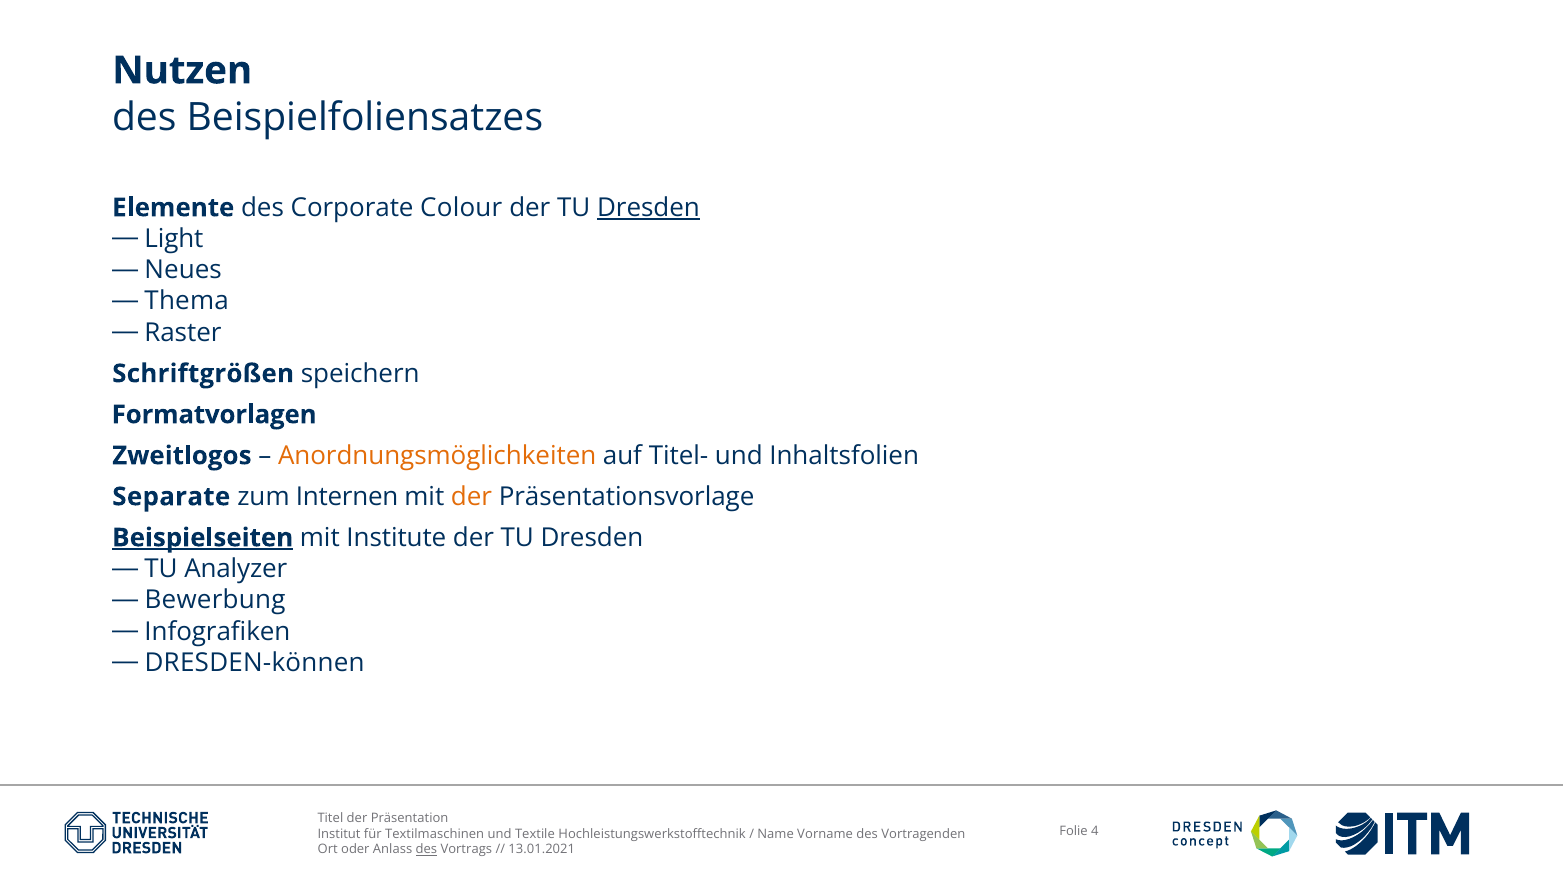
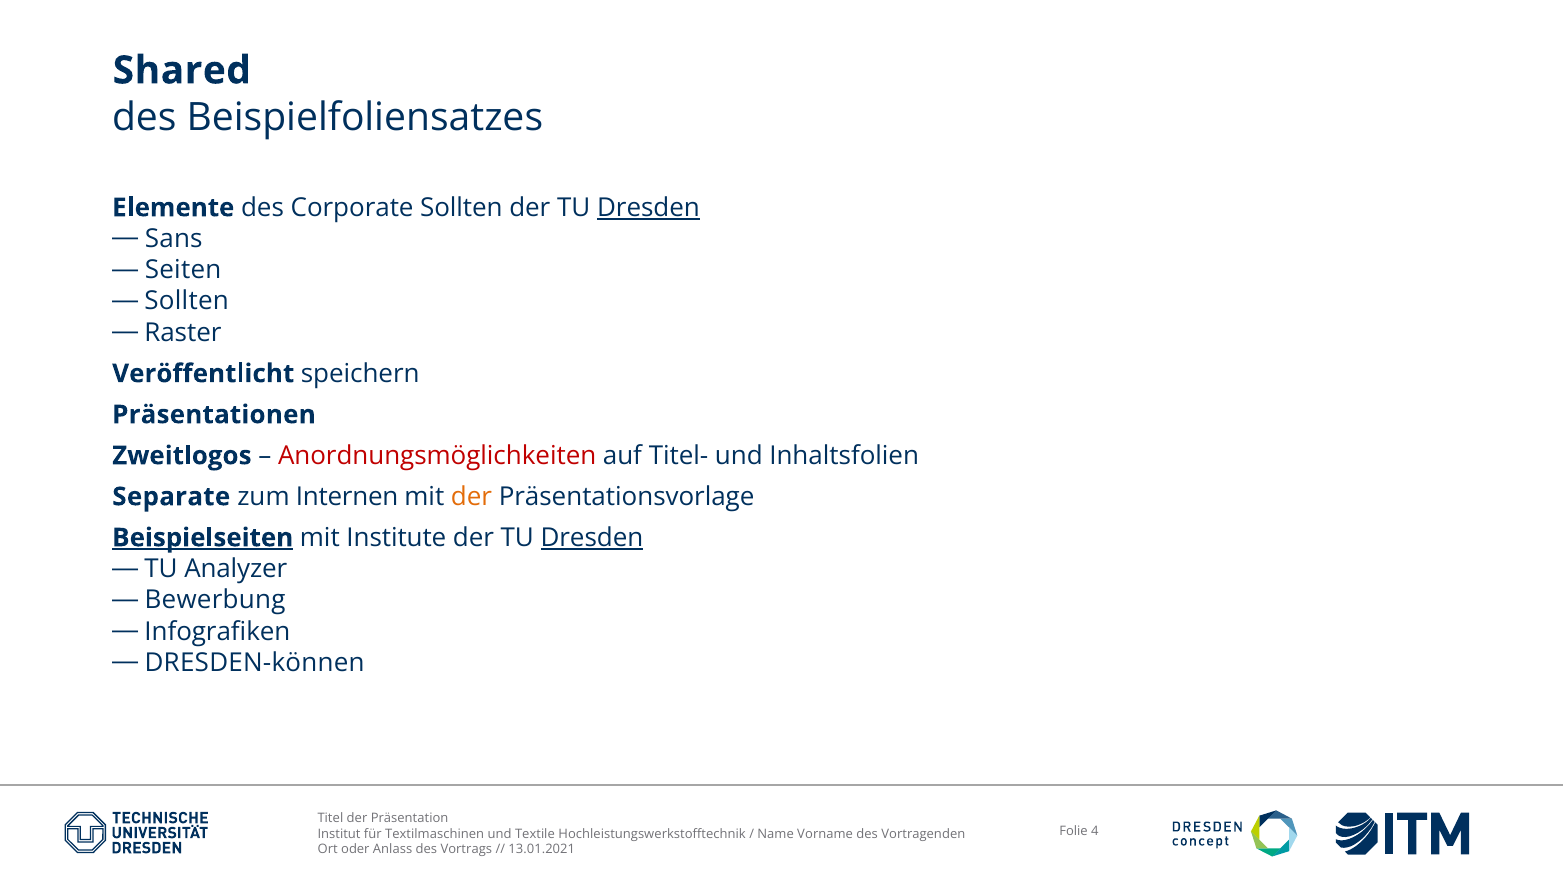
Nutzen: Nutzen -> Shared
Corporate Colour: Colour -> Sollten
Light: Light -> Sans
Neues: Neues -> Seiten
Thema at (187, 301): Thema -> Sollten
Schriftgrößen: Schriftgrößen -> Veröffentlicht
Formatvorlagen: Formatvorlagen -> Präsentationen
Anordnungsmöglichkeiten colour: orange -> red
Dresden at (592, 538) underline: none -> present
des at (426, 850) underline: present -> none
